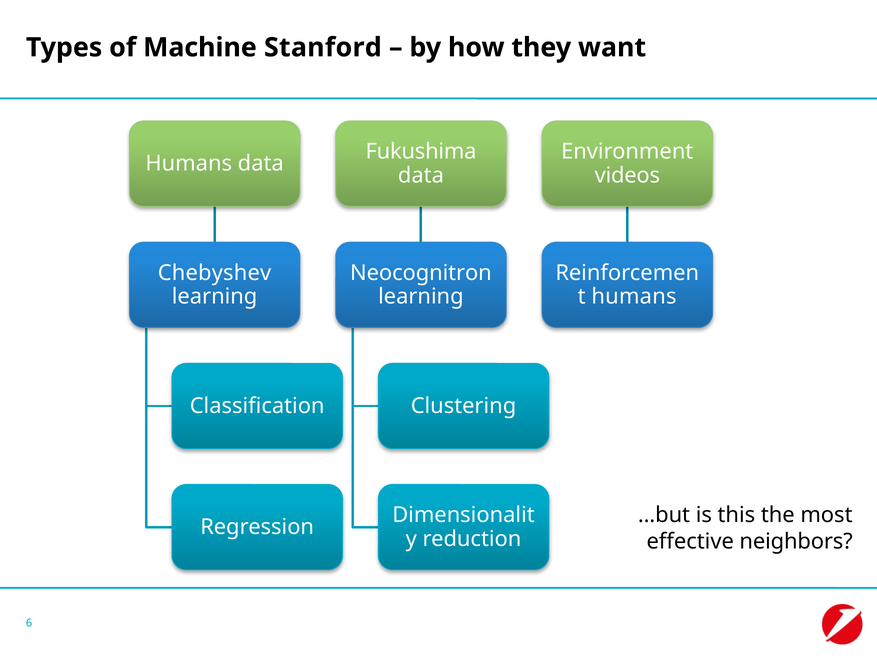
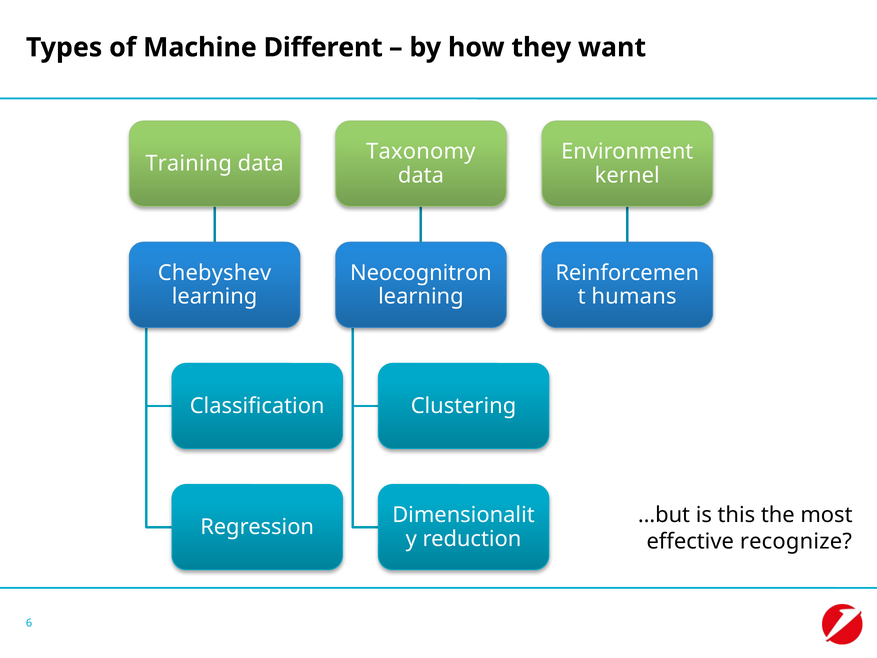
Stanford: Stanford -> Different
Fukushima: Fukushima -> Taxonomy
Humans at (189, 164): Humans -> Training
videos: videos -> kernel
neighbors: neighbors -> recognize
